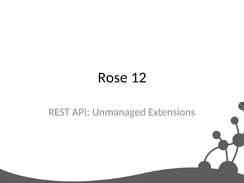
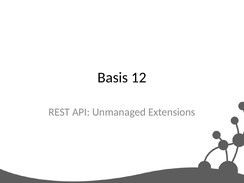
Rose: Rose -> Basis
